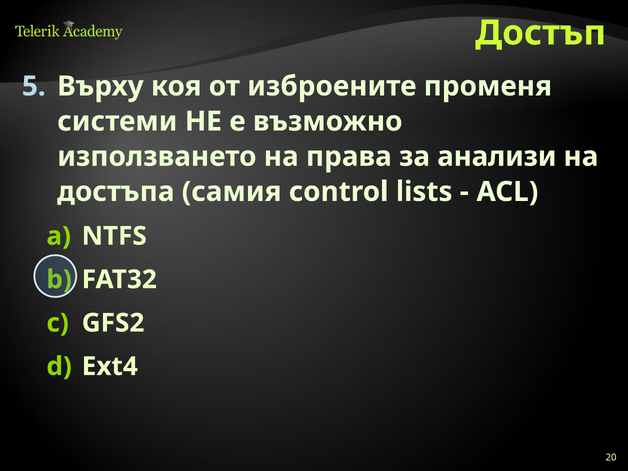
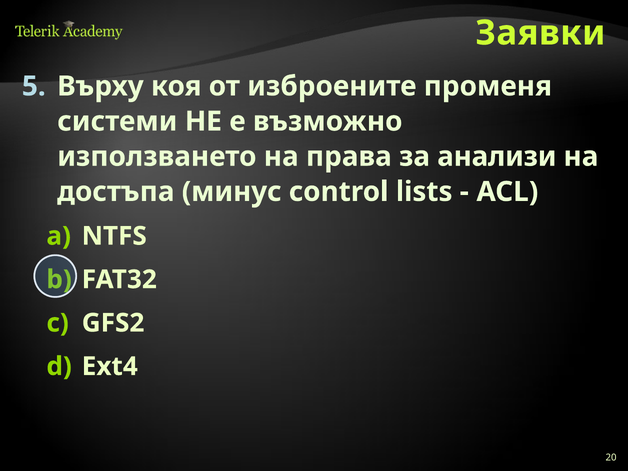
Достъп: Достъп -> Заявки
самия: самия -> минус
